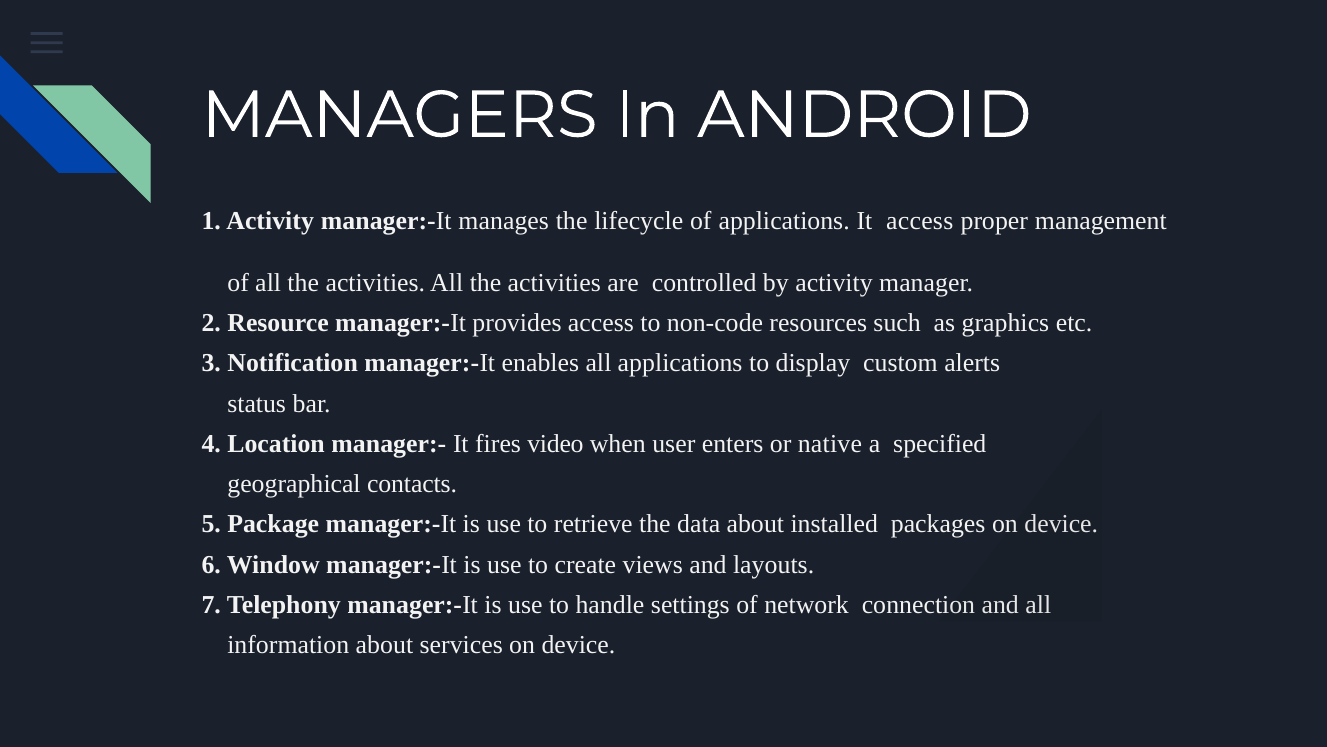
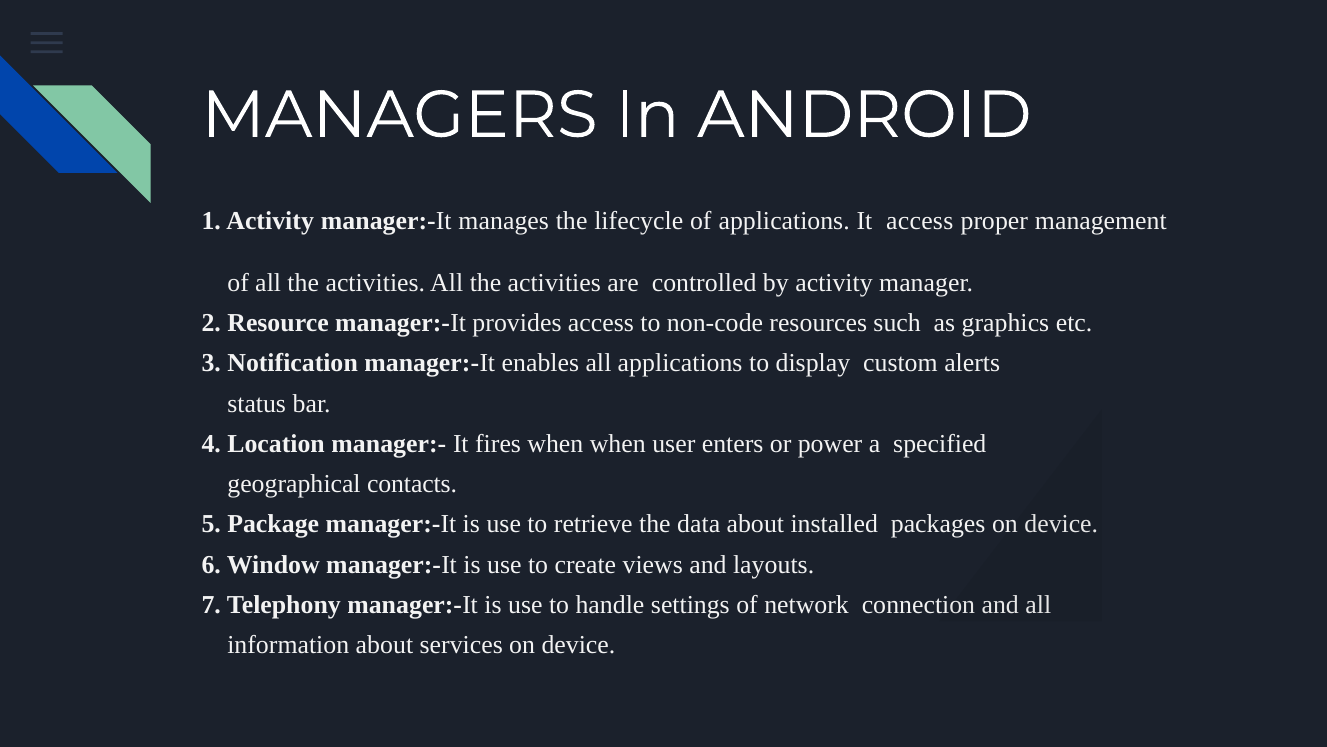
fires video: video -> when
native: native -> power
